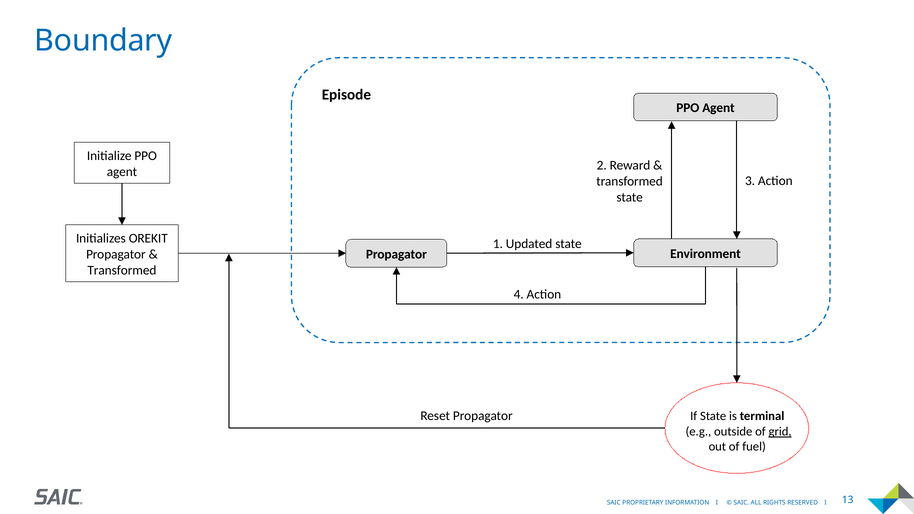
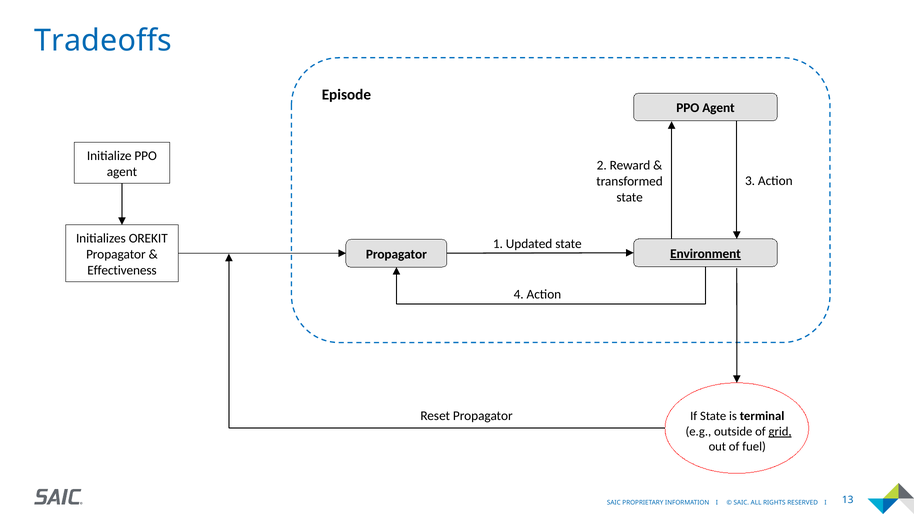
Boundary: Boundary -> Tradeoffs
Environment underline: none -> present
Transformed at (122, 270): Transformed -> Effectiveness
